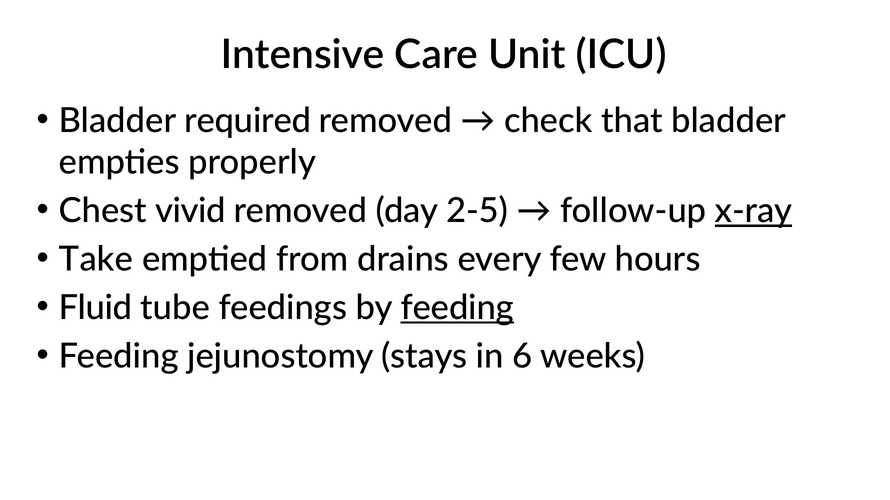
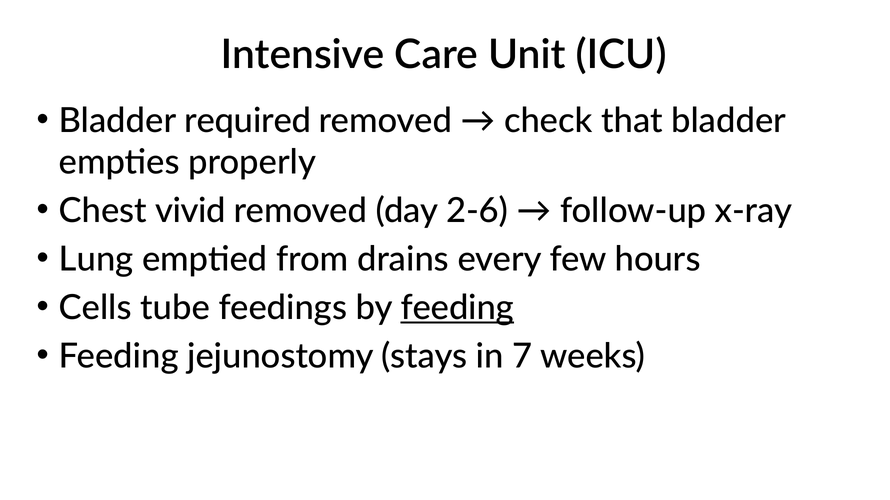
2-5: 2-5 -> 2-6
x-ray underline: present -> none
Take: Take -> Lung
Fluid: Fluid -> Cells
6: 6 -> 7
